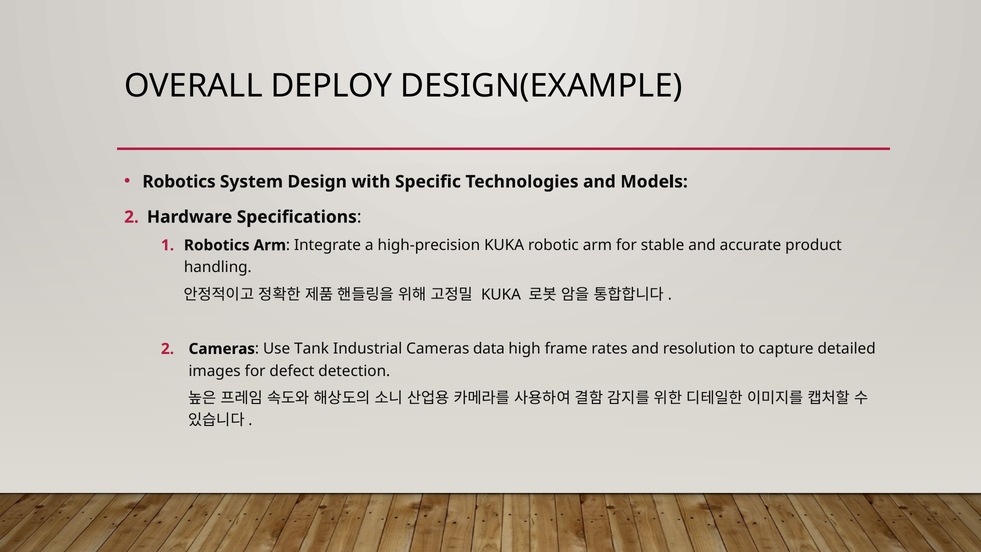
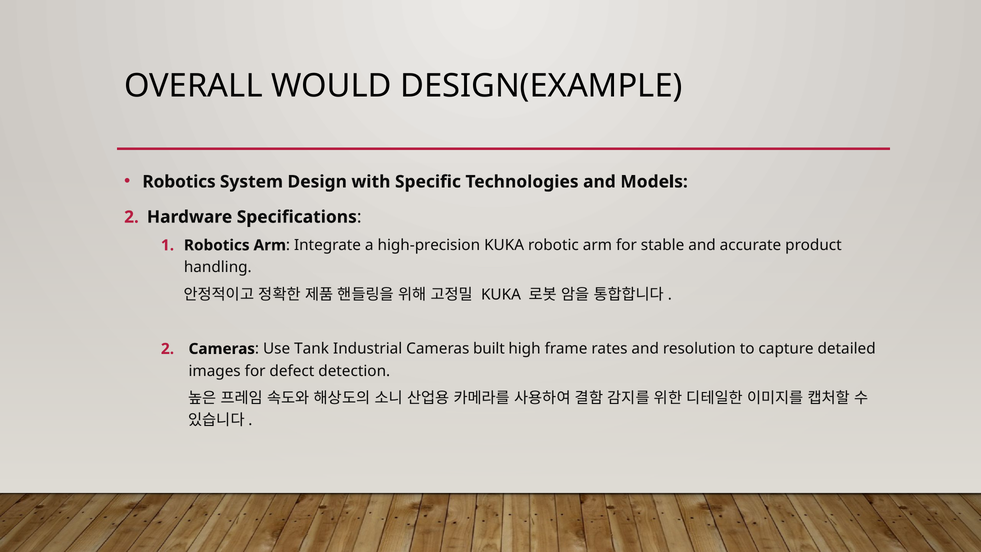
DEPLOY: DEPLOY -> WOULD
data: data -> built
